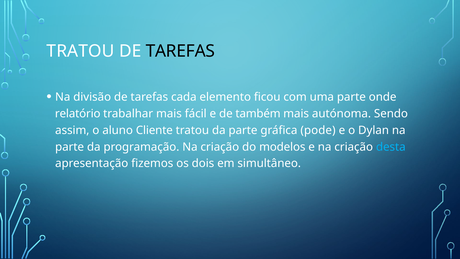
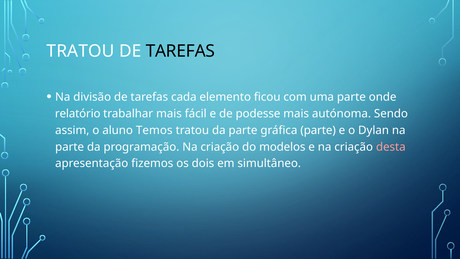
também: também -> podesse
Cliente: Cliente -> Temos
gráfica pode: pode -> parte
desta colour: light blue -> pink
